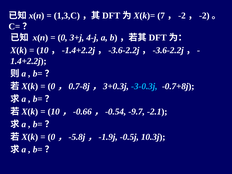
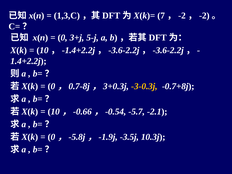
4-j: 4-j -> 5-j
-3-0.3j colour: light blue -> yellow
-9.7: -9.7 -> -5.7
-0.5j: -0.5j -> -3.5j
